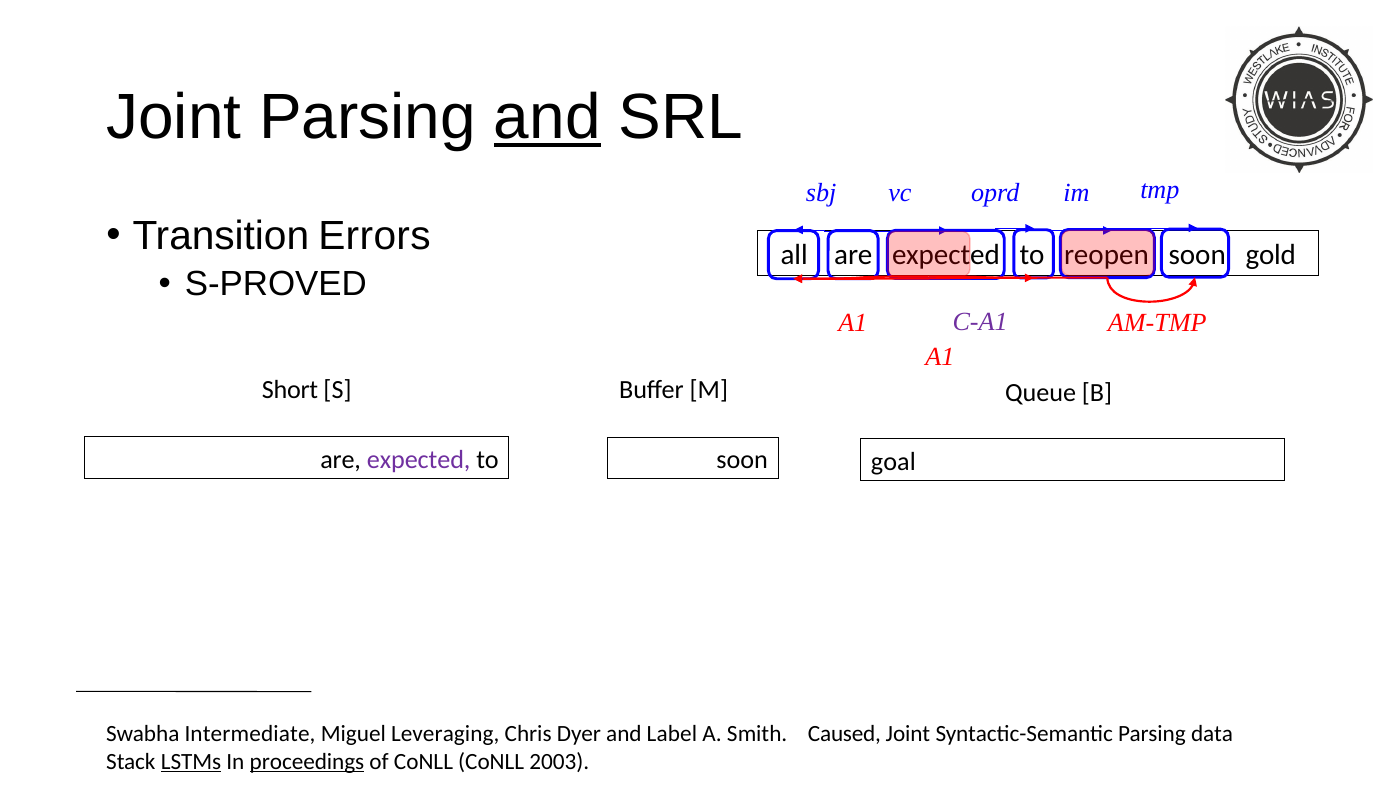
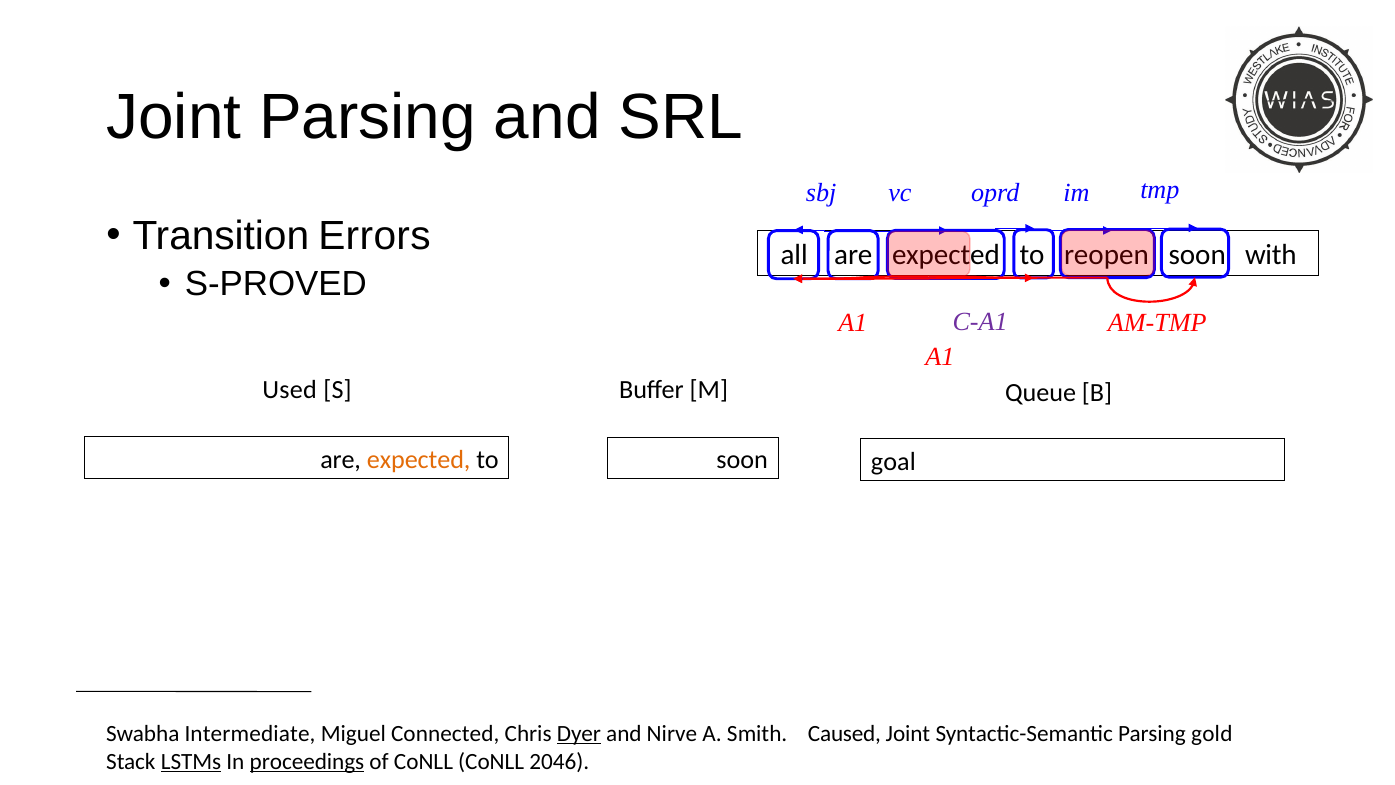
and at (547, 117) underline: present -> none
gold: gold -> with
Short: Short -> Used
expected at (419, 459) colour: purple -> orange
Leveraging: Leveraging -> Connected
Dyer underline: none -> present
Label: Label -> Nirve
data: data -> gold
2003: 2003 -> 2046
